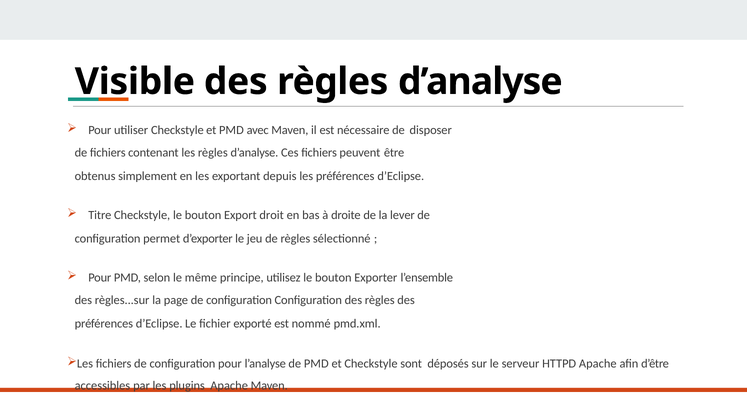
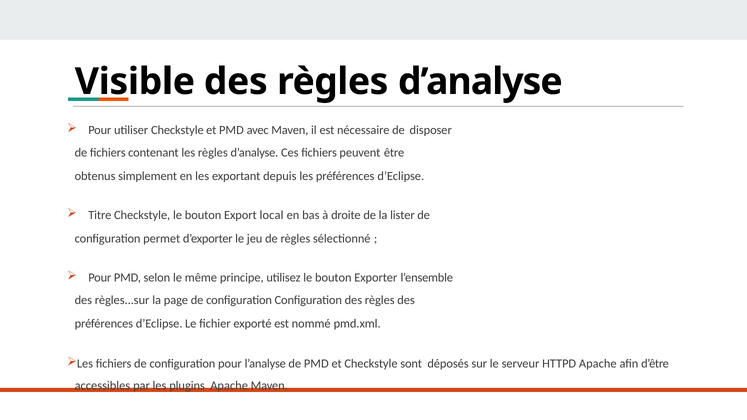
droit: droit -> local
lever: lever -> lister
